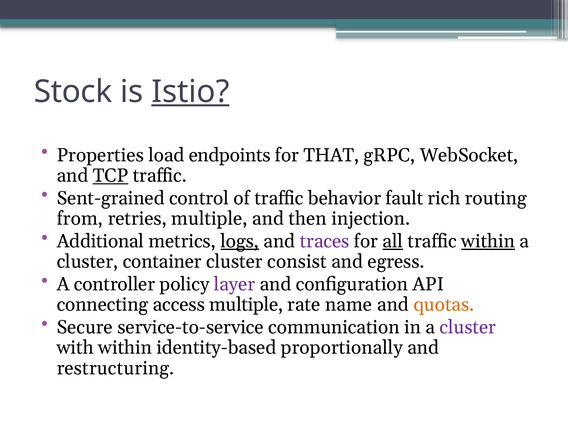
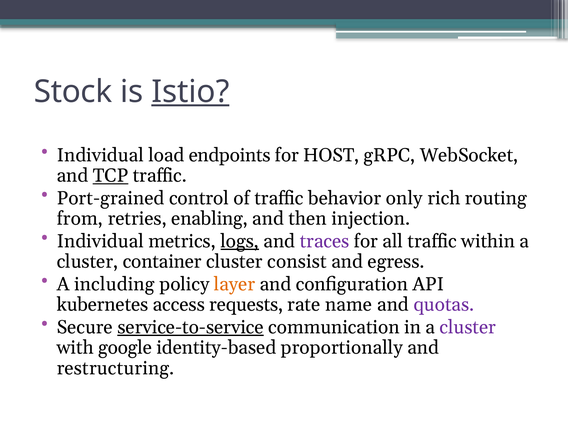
Properties at (100, 155): Properties -> Individual
THAT: THAT -> HOST
Sent-grained: Sent-grained -> Port-grained
fault: fault -> only
retries multiple: multiple -> enabling
Additional at (100, 241): Additional -> Individual
all underline: present -> none
within at (488, 241) underline: present -> none
controller: controller -> including
layer colour: purple -> orange
connecting: connecting -> kubernetes
access multiple: multiple -> requests
quotas colour: orange -> purple
service-to-service underline: none -> present
with within: within -> google
